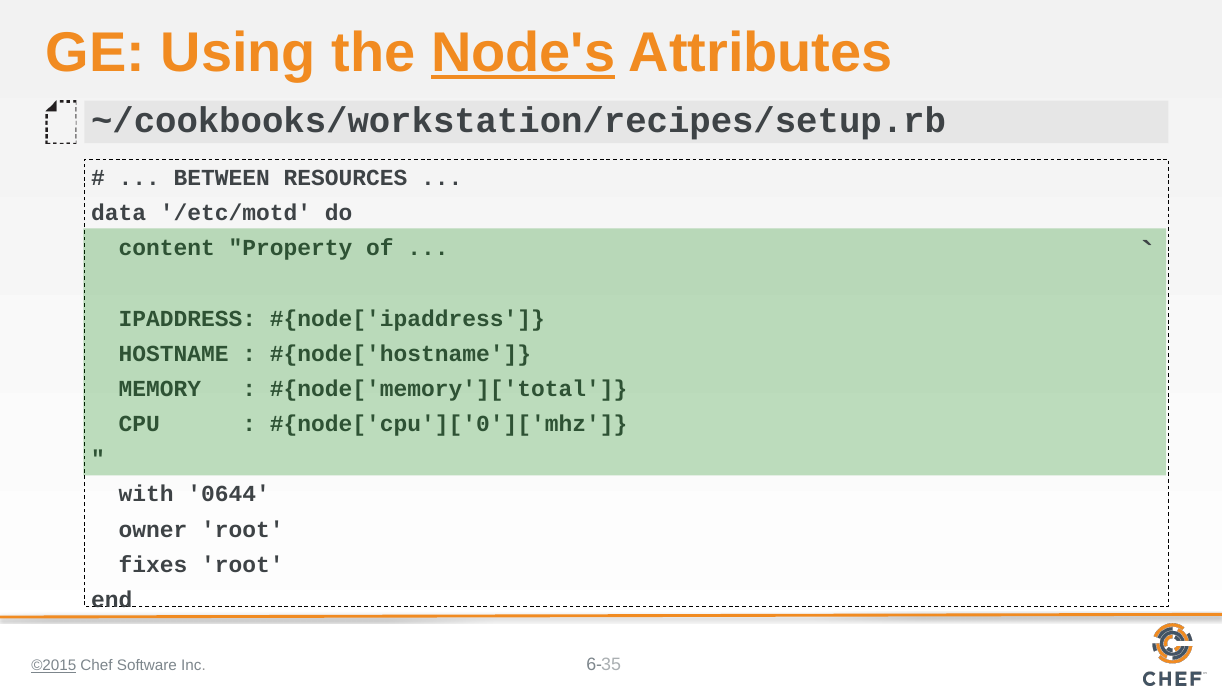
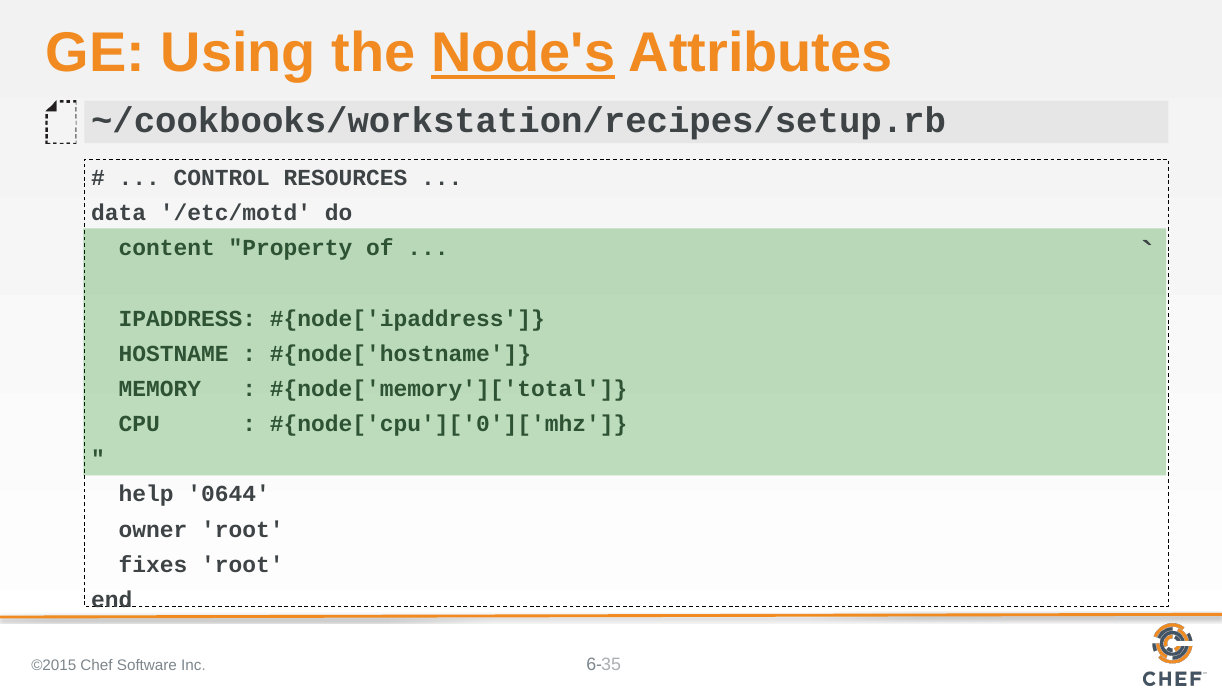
BETWEEN: BETWEEN -> CONTROL
with: with -> help
©2015 underline: present -> none
